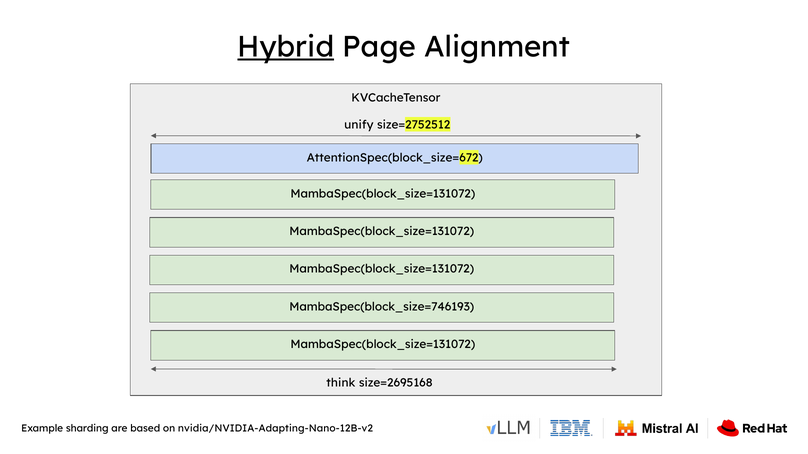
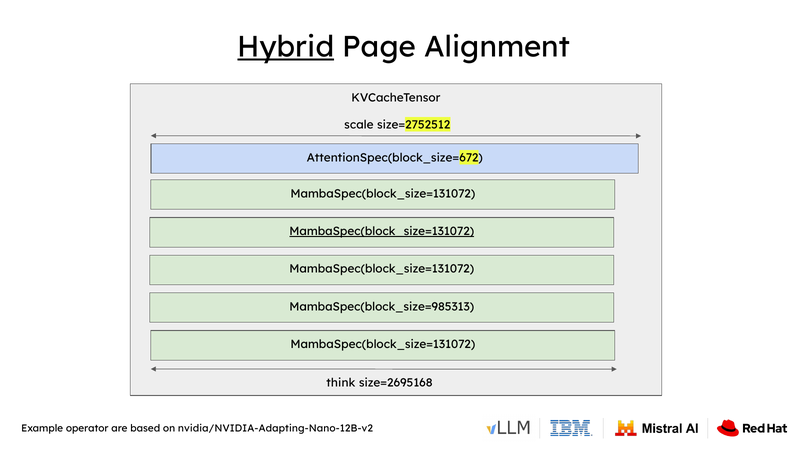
unify: unify -> scale
MambaSpec(block_size=131072 at (382, 232) underline: none -> present
MambaSpec(block_size=746193: MambaSpec(block_size=746193 -> MambaSpec(block_size=985313
sharding: sharding -> operator
